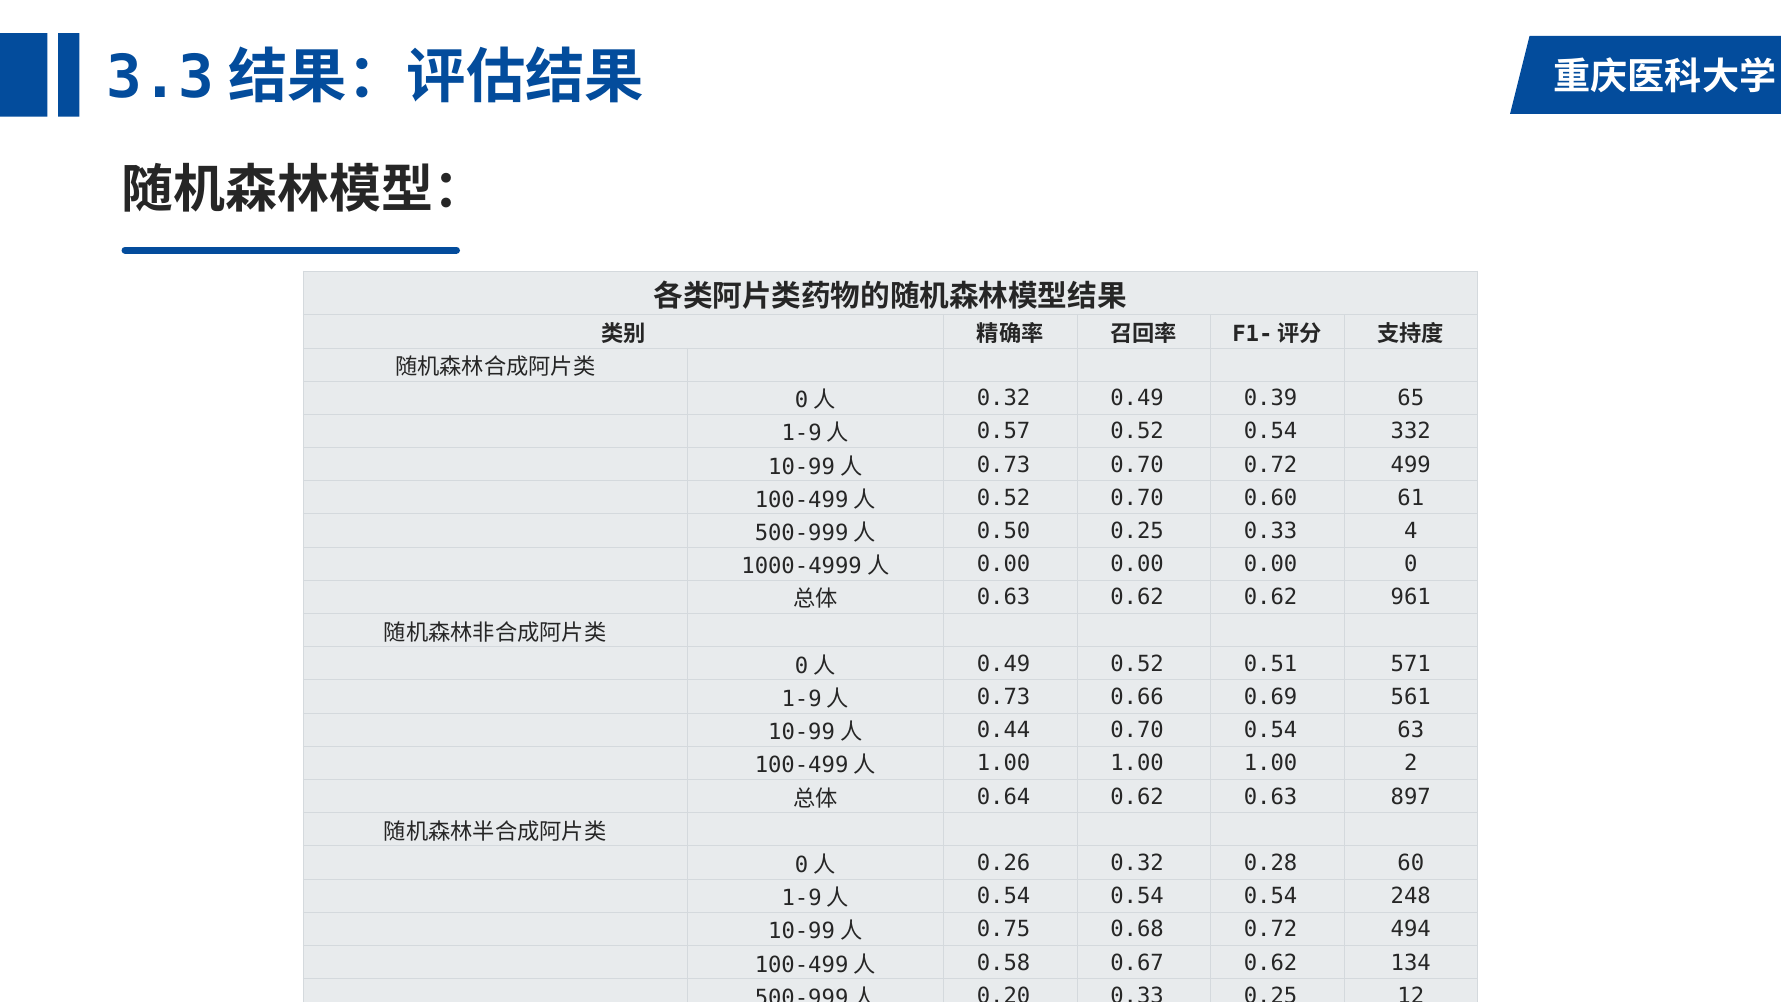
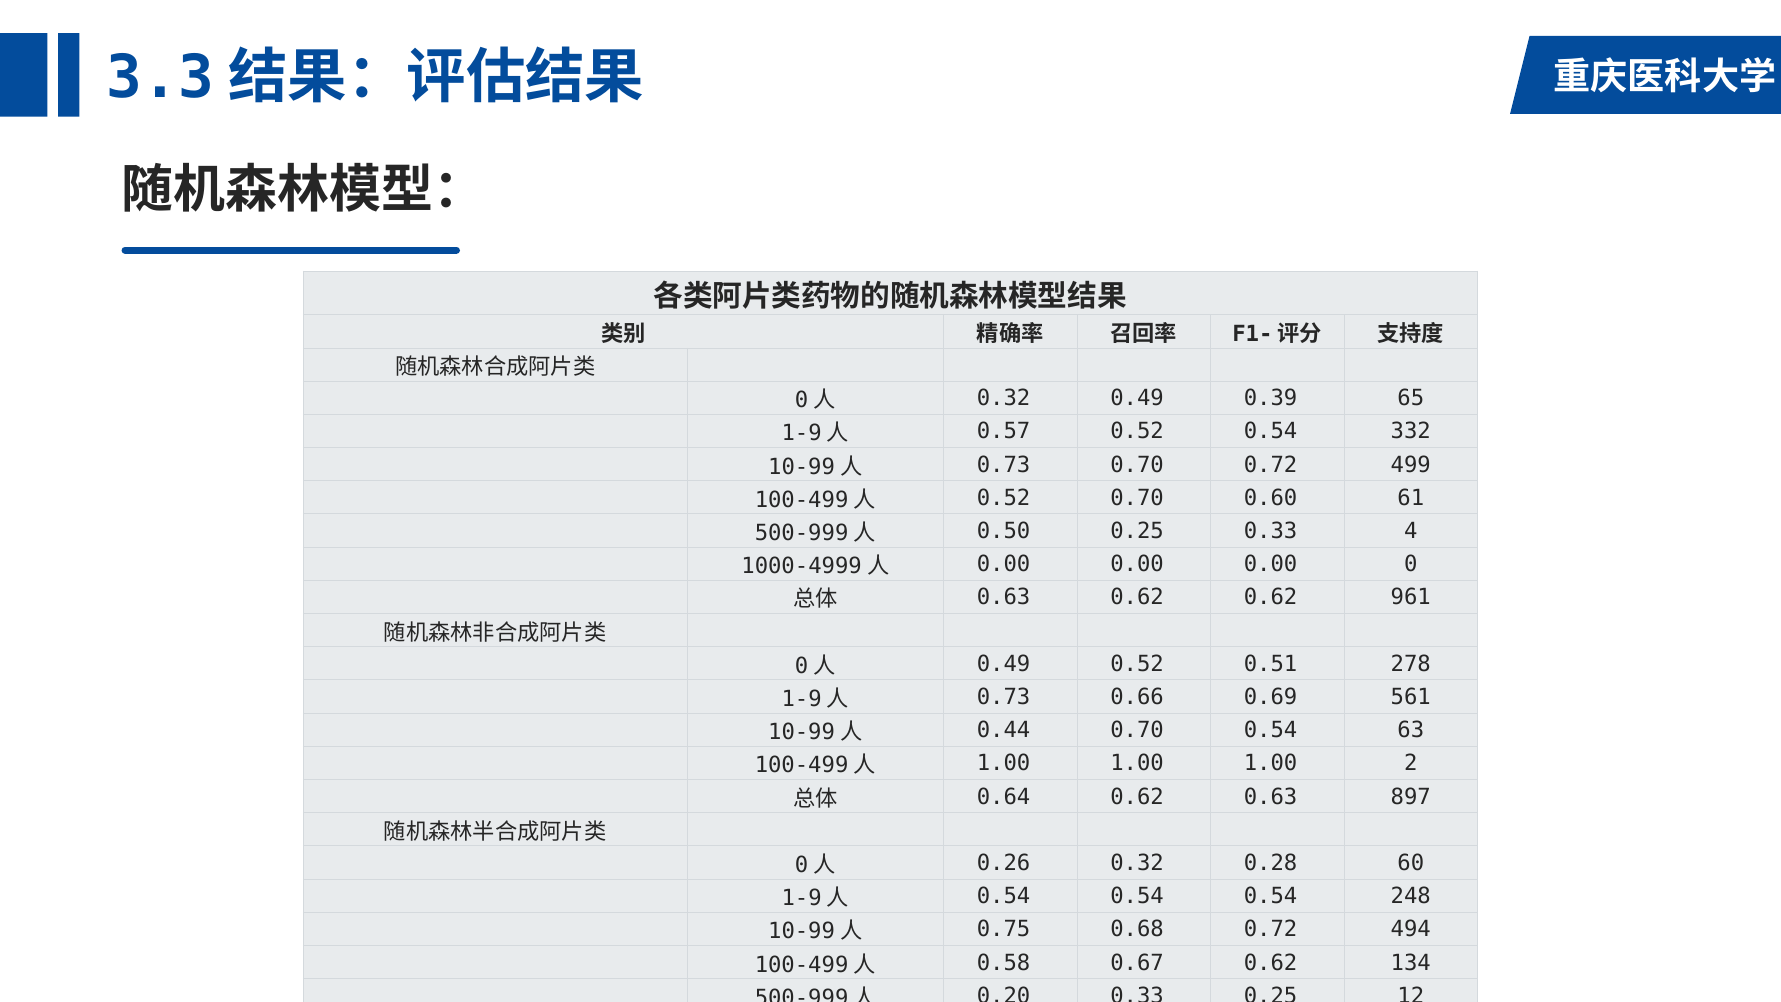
571: 571 -> 278
